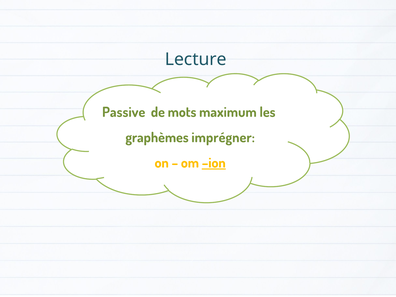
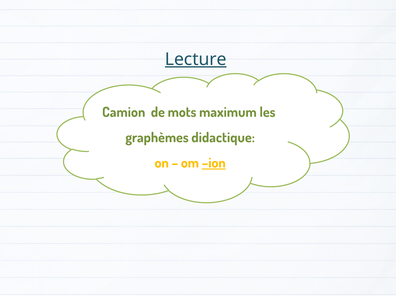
Lecture underline: none -> present
Passive: Passive -> Camion
imprégner: imprégner -> didactique
